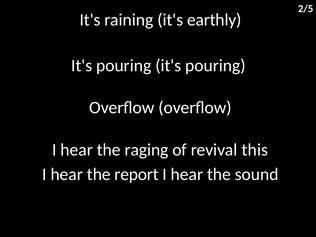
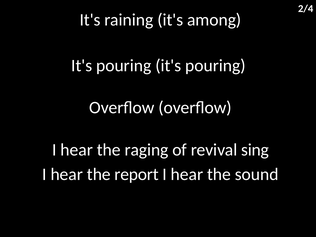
2/5: 2/5 -> 2/4
earthly: earthly -> among
this: this -> sing
